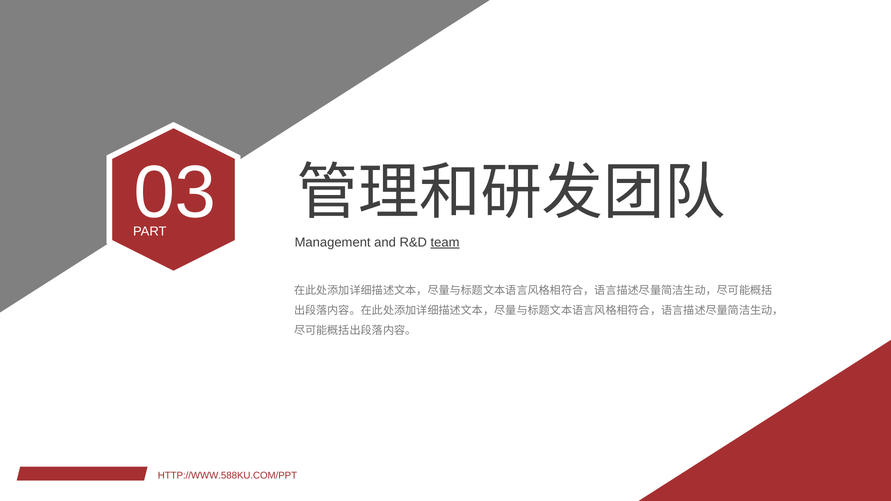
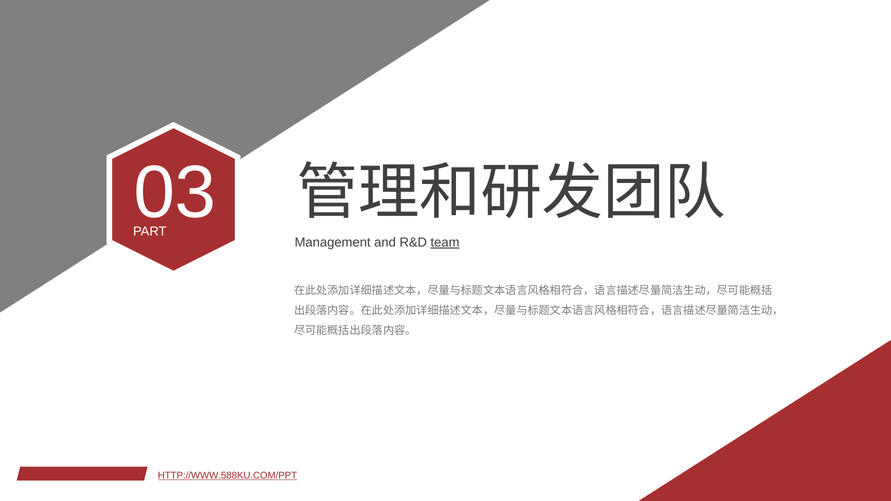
HTTP://WWW.588KU.COM/PPT underline: none -> present
